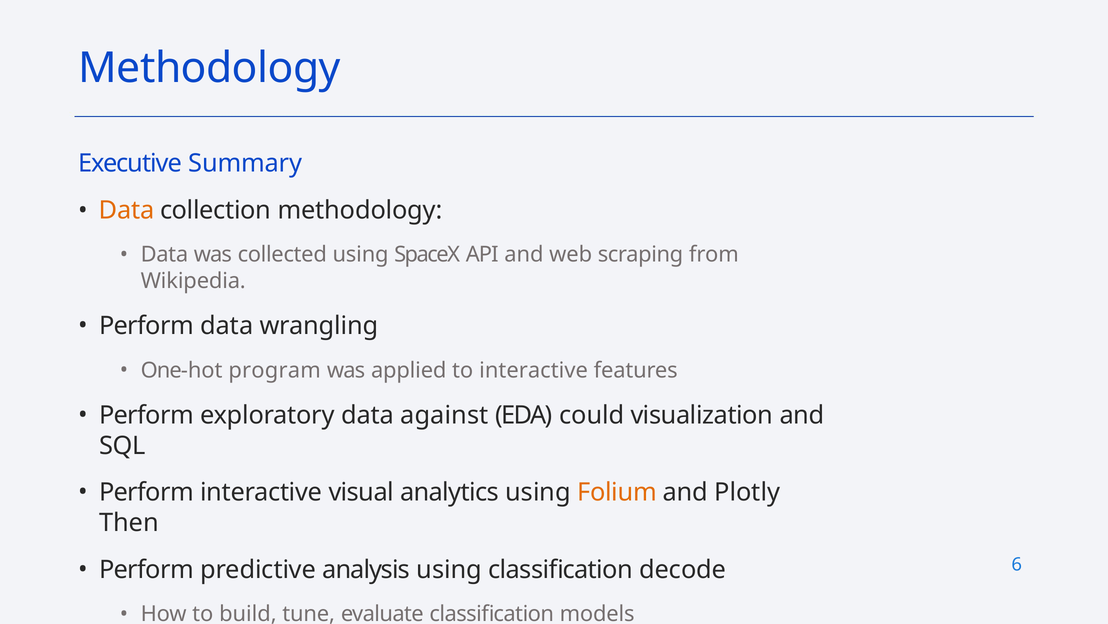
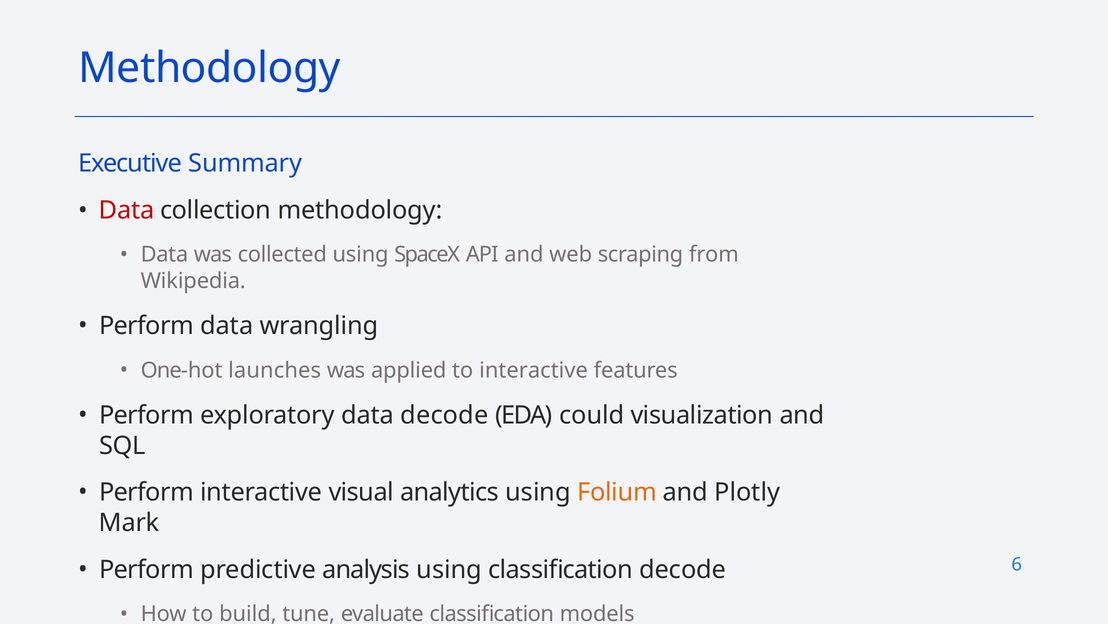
Data at (127, 210) colour: orange -> red
program: program -> launches
data against: against -> decode
Then: Then -> Mark
